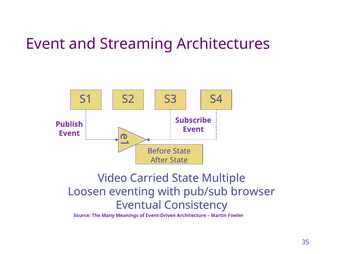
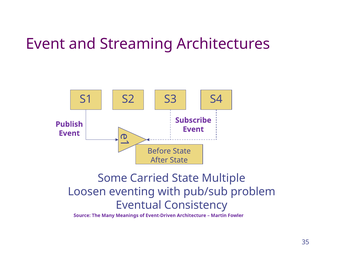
Video: Video -> Some
browser: browser -> problem
